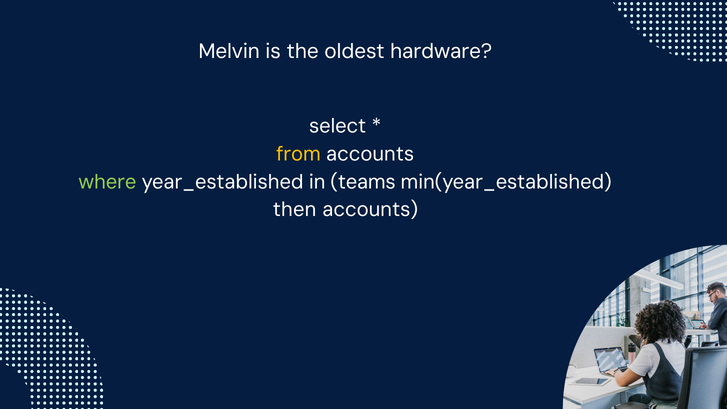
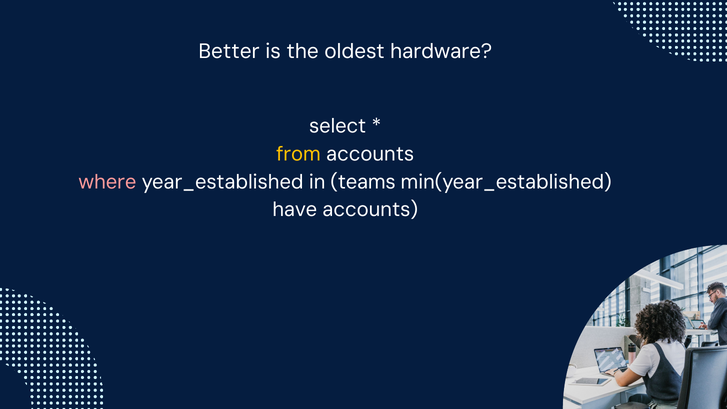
Melvin: Melvin -> Better
where colour: light green -> pink
then: then -> have
